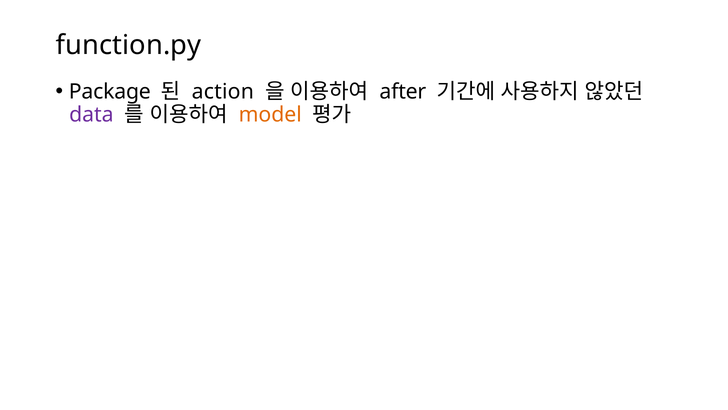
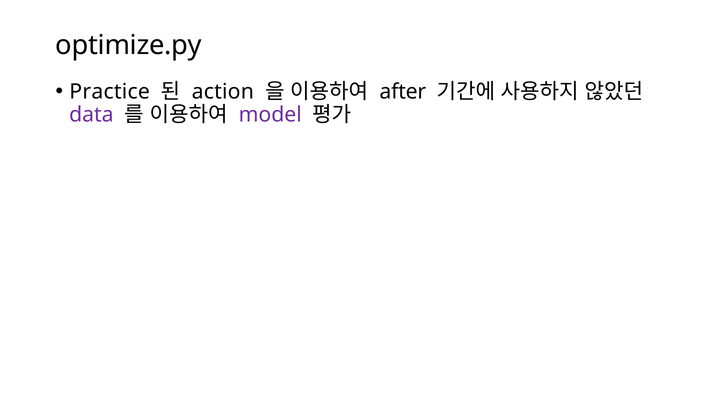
function.py: function.py -> optimize.py
Package: Package -> Practice
model colour: orange -> purple
